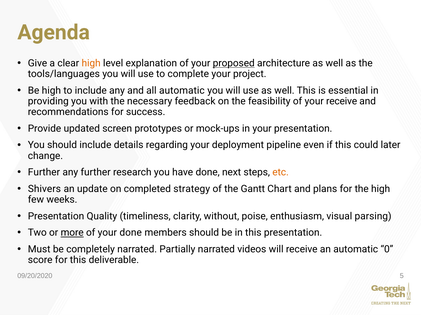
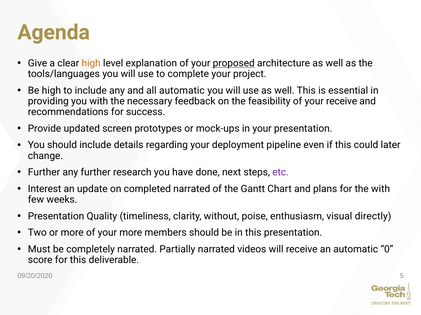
etc colour: orange -> purple
Shivers: Shivers -> Interest
completed strategy: strategy -> narrated
the high: high -> with
parsing: parsing -> directly
more at (72, 233) underline: present -> none
your done: done -> more
